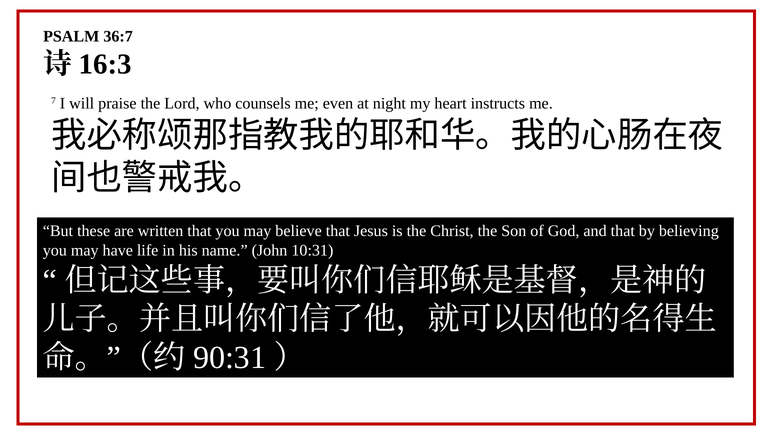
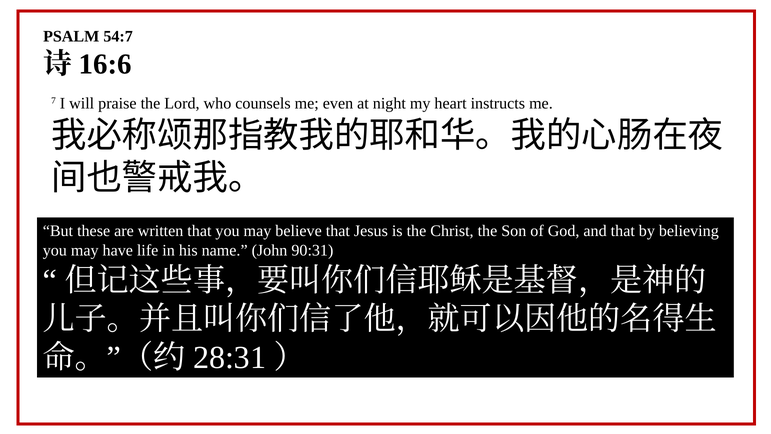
36:7: 36:7 -> 54:7
16:3: 16:3 -> 16:6
10:31: 10:31 -> 90:31
90:31: 90:31 -> 28:31
